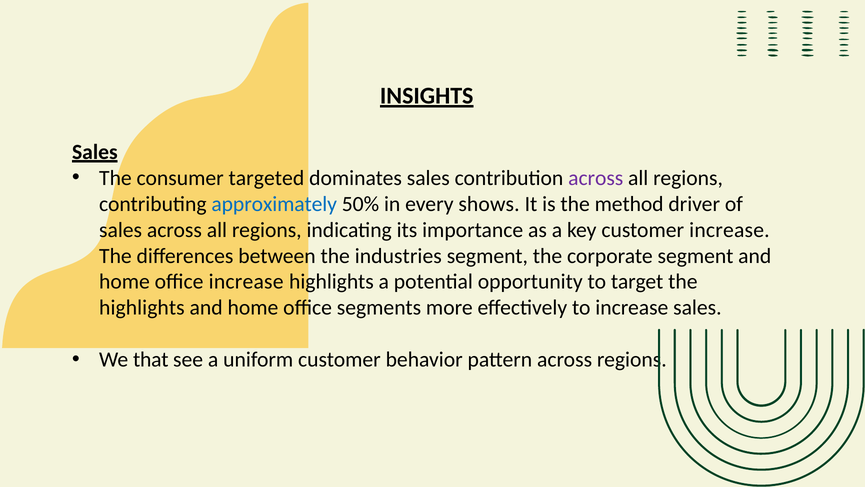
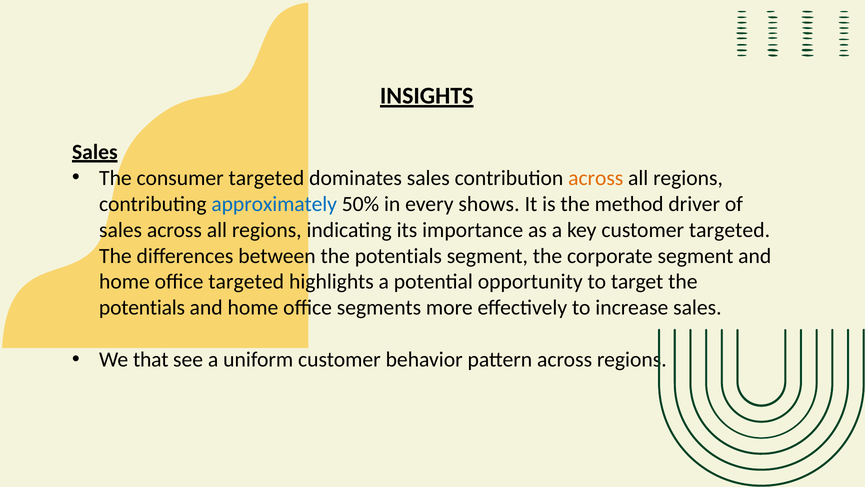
across at (596, 178) colour: purple -> orange
customer increase: increase -> targeted
between the industries: industries -> potentials
office increase: increase -> targeted
highlights at (142, 308): highlights -> potentials
